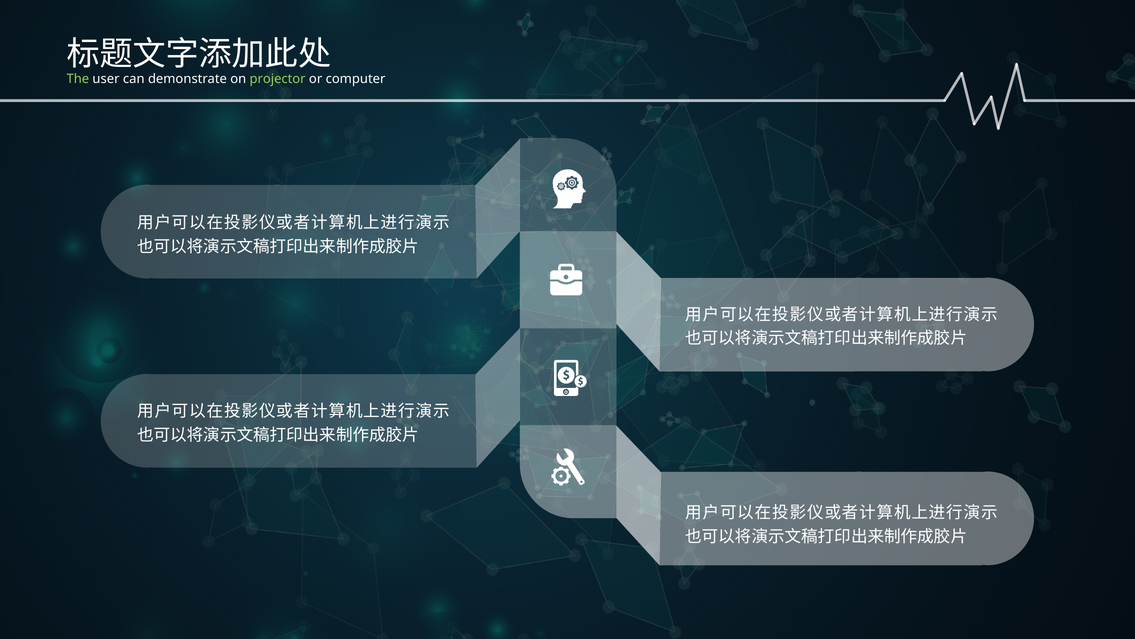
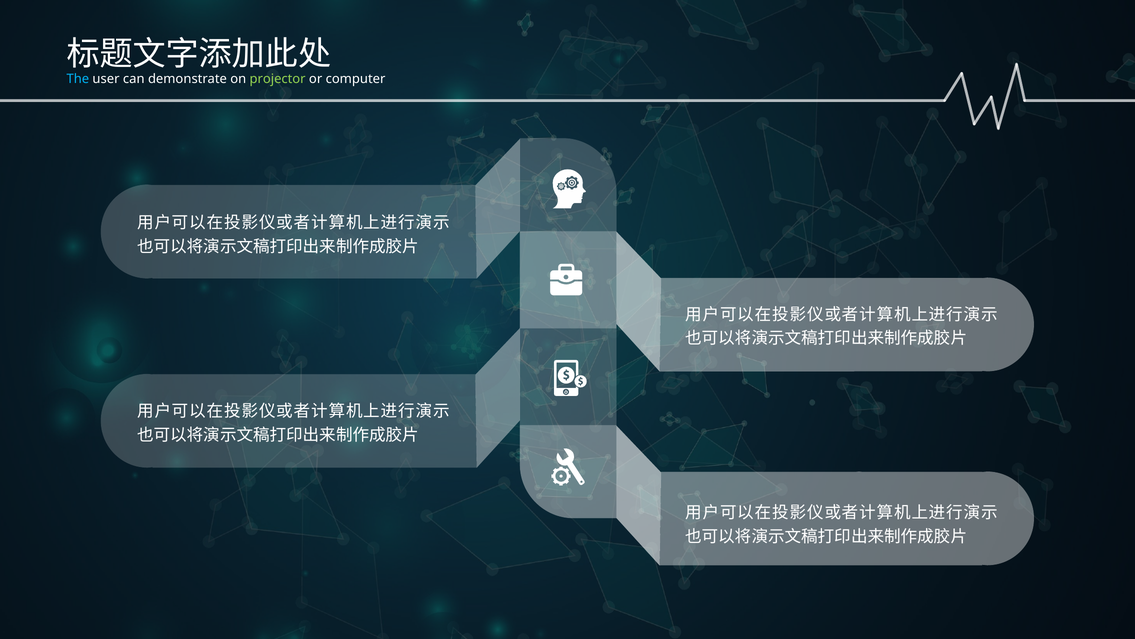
The colour: light green -> light blue
